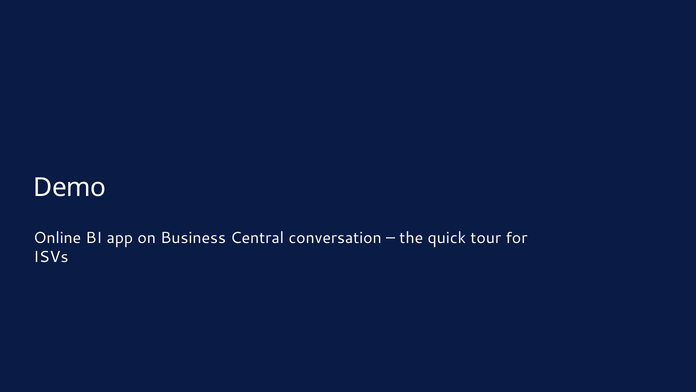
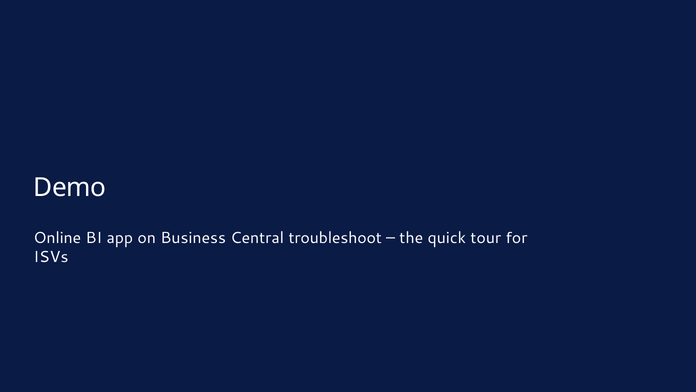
conversation: conversation -> troubleshoot
